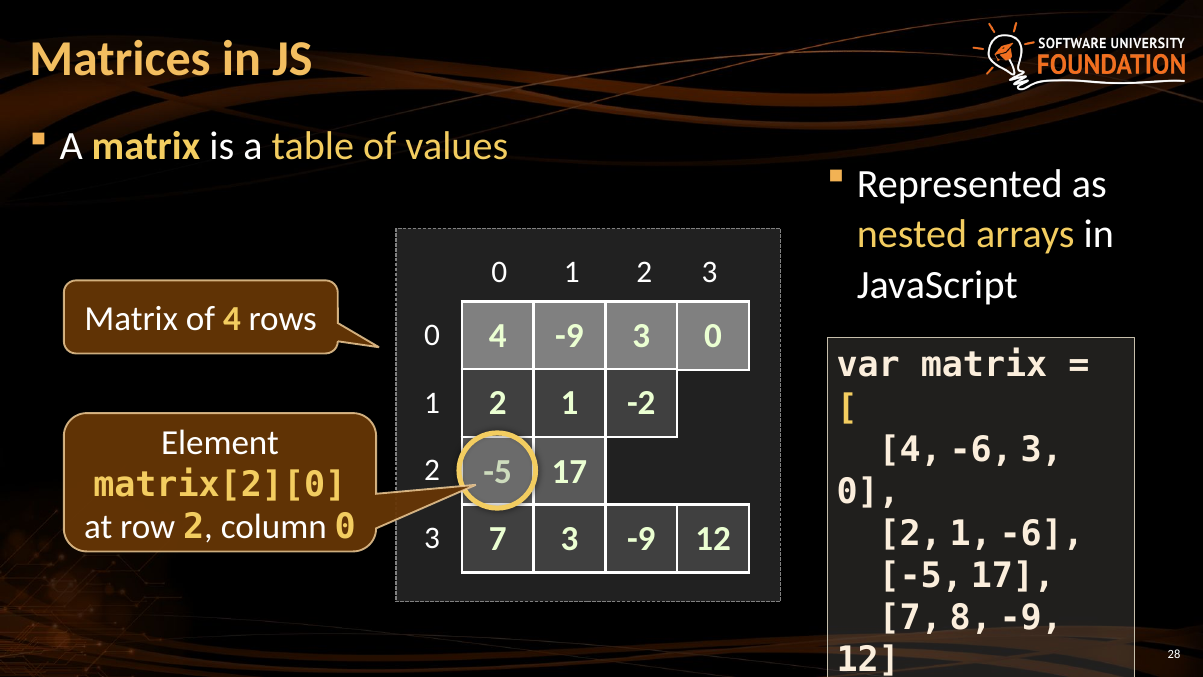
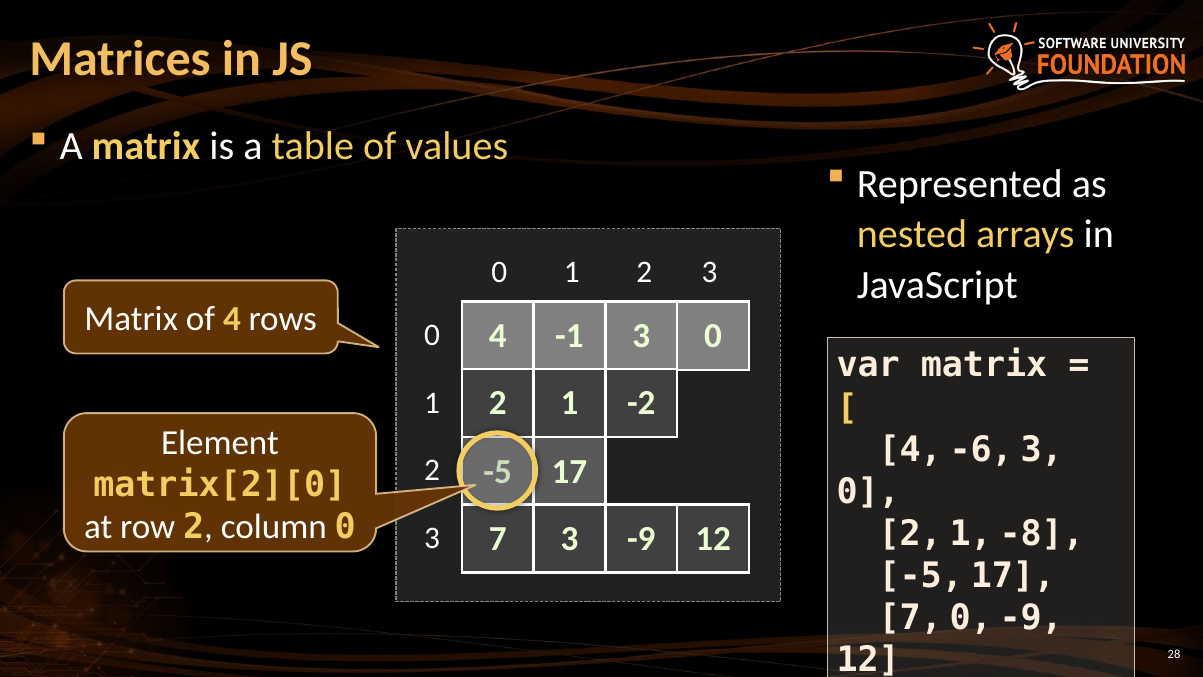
4 -9: -9 -> -1
1 -6: -6 -> -8
7 8: 8 -> 0
